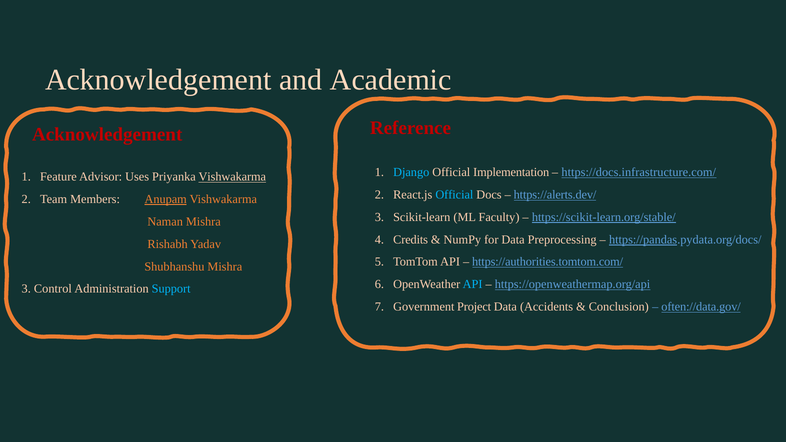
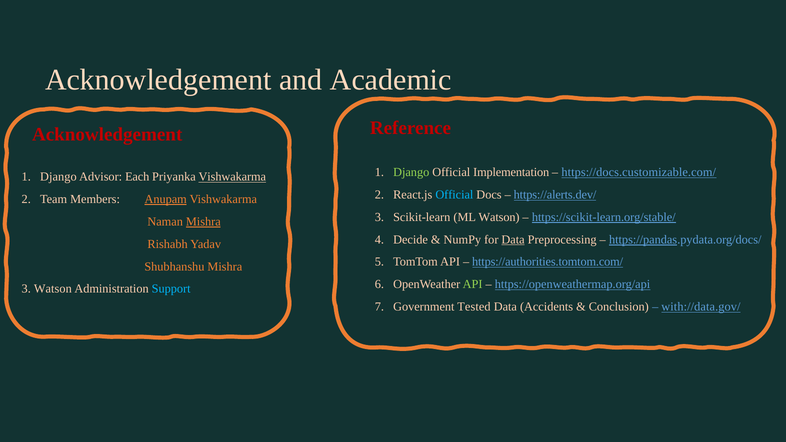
Django at (411, 172) colour: light blue -> light green
https://docs.infrastructure.com/: https://docs.infrastructure.com/ -> https://docs.customizable.com/
Feature at (58, 177): Feature -> Django
Uses: Uses -> Each
ML Faculty: Faculty -> Watson
Mishra at (203, 222) underline: none -> present
Credits: Credits -> Decide
Data at (513, 240) underline: none -> present
API at (473, 284) colour: light blue -> light green
3 Control: Control -> Watson
Project: Project -> Tested
often://data.gov/: often://data.gov/ -> with://data.gov/
